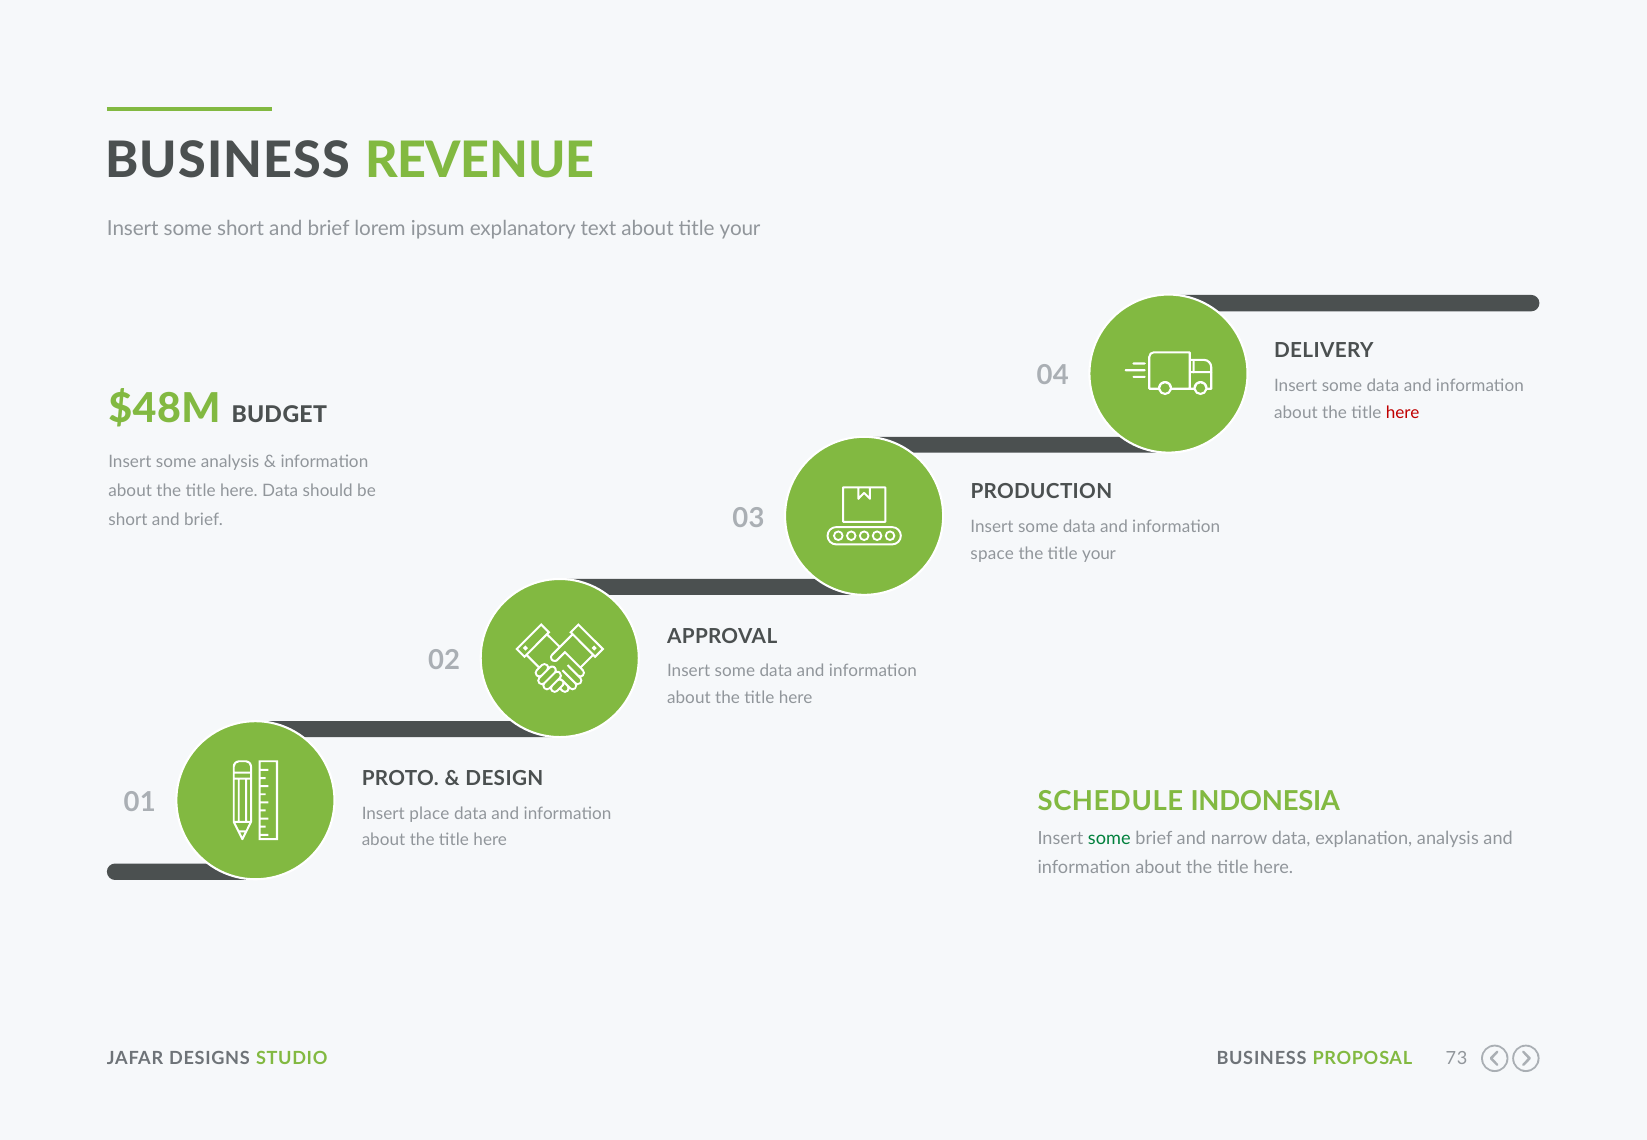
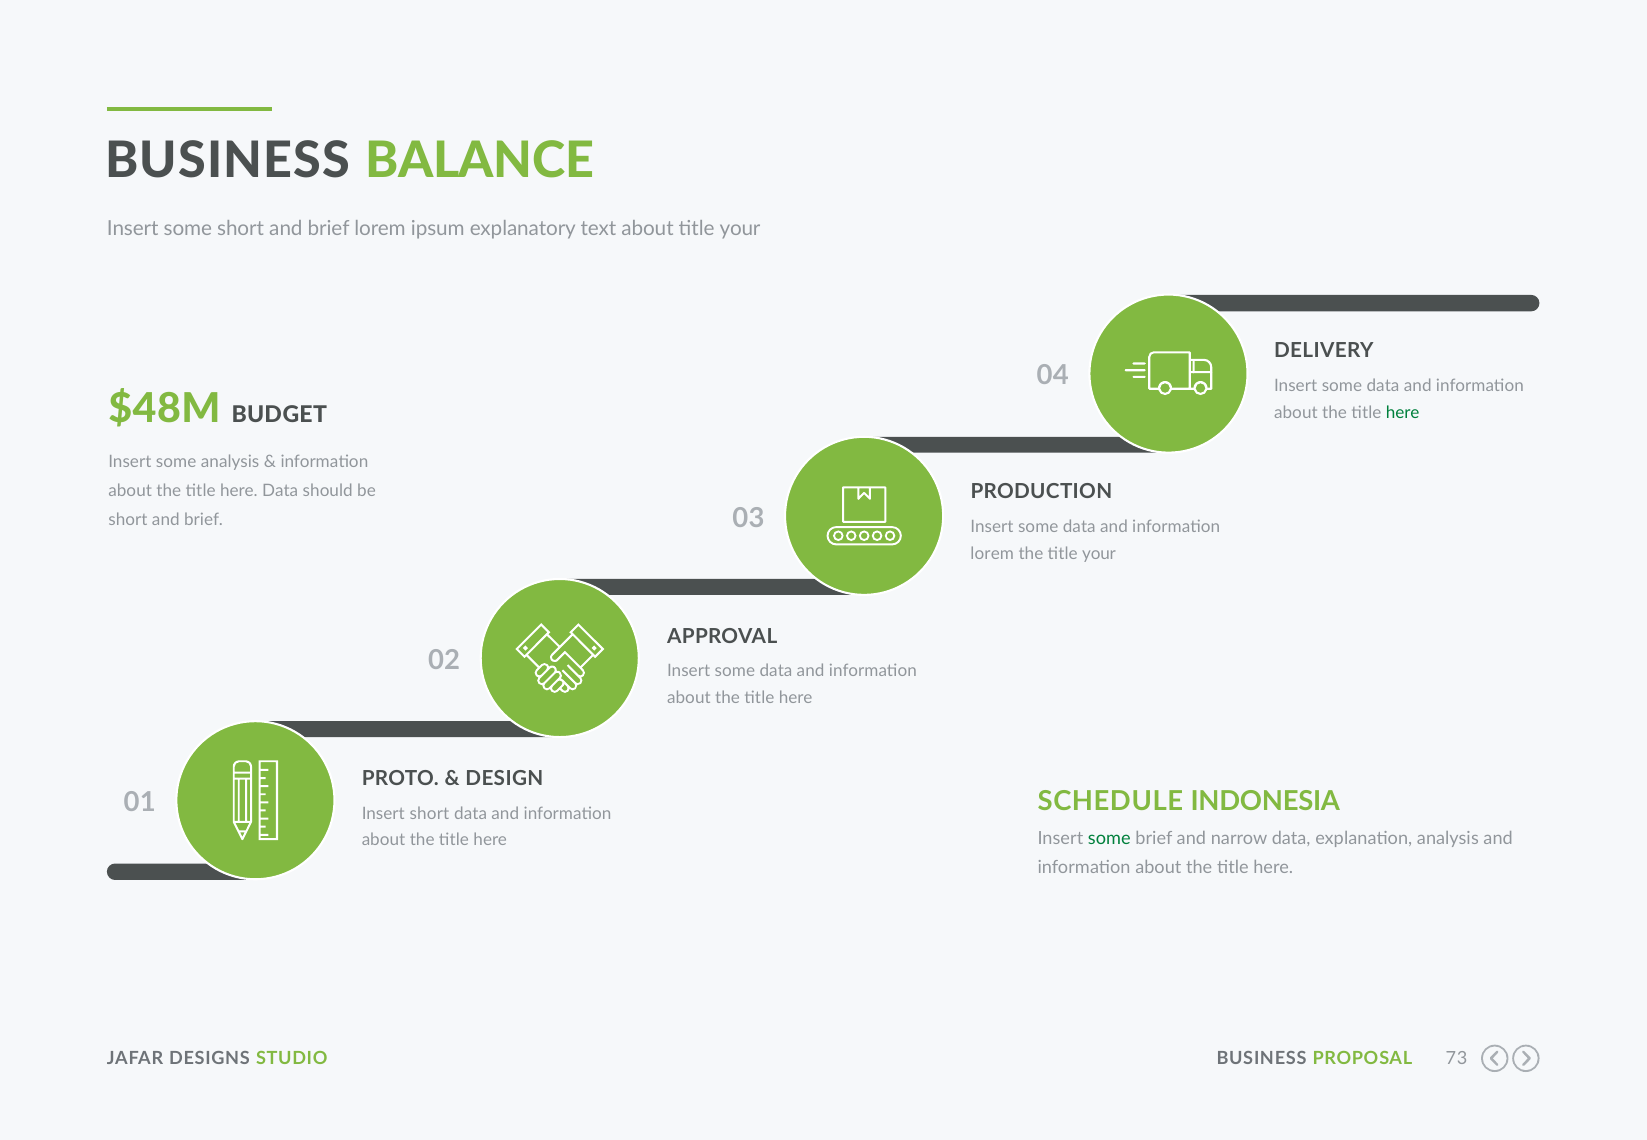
REVENUE: REVENUE -> BALANCE
here at (1403, 413) colour: red -> green
space at (992, 554): space -> lorem
Insert place: place -> short
